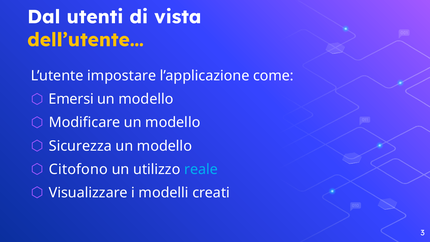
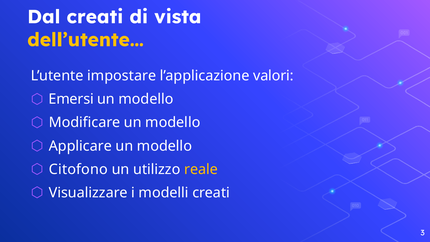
Dal utenti: utenti -> creati
come: come -> valori
Sicurezza: Sicurezza -> Applicare
reale colour: light blue -> yellow
